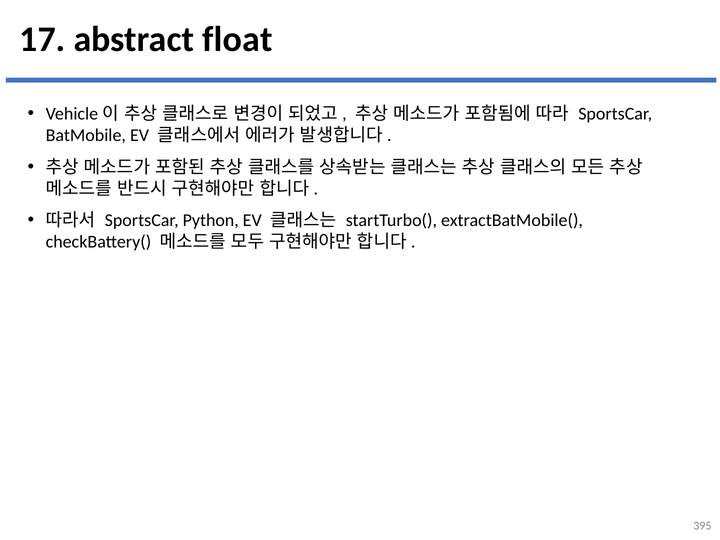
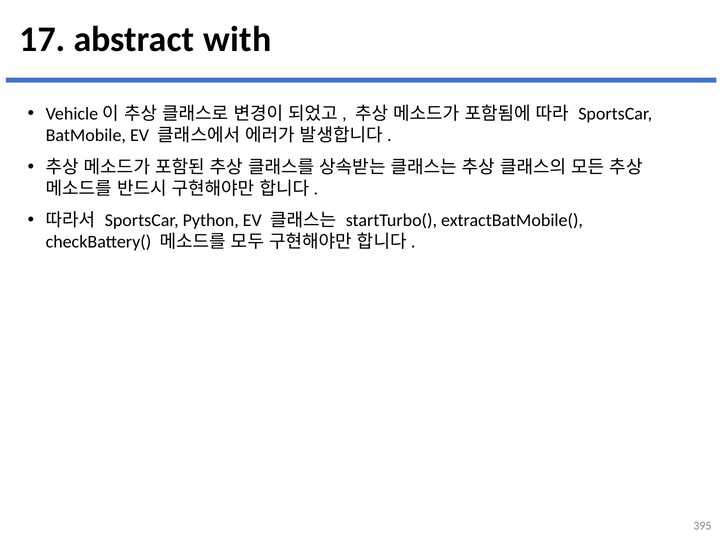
float: float -> with
